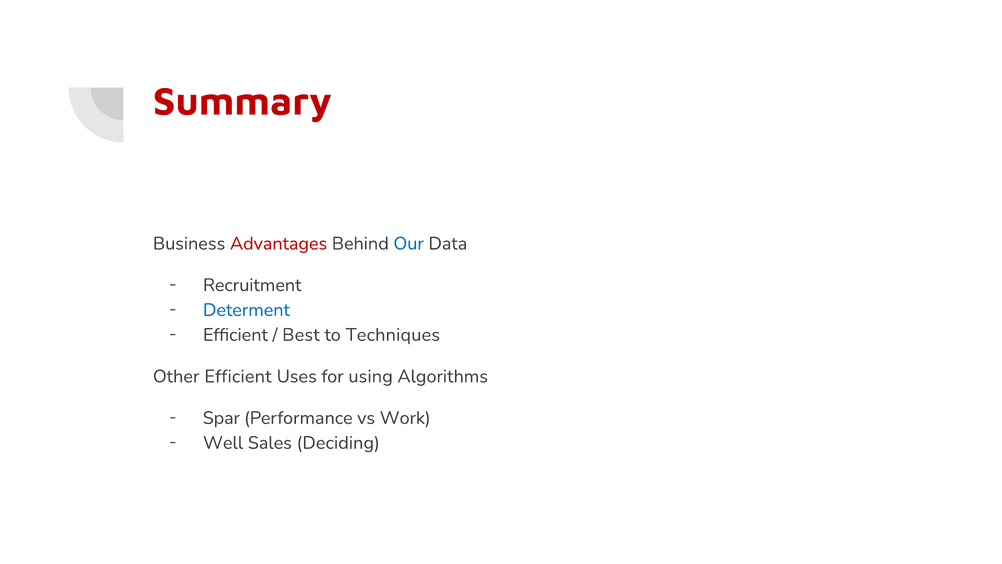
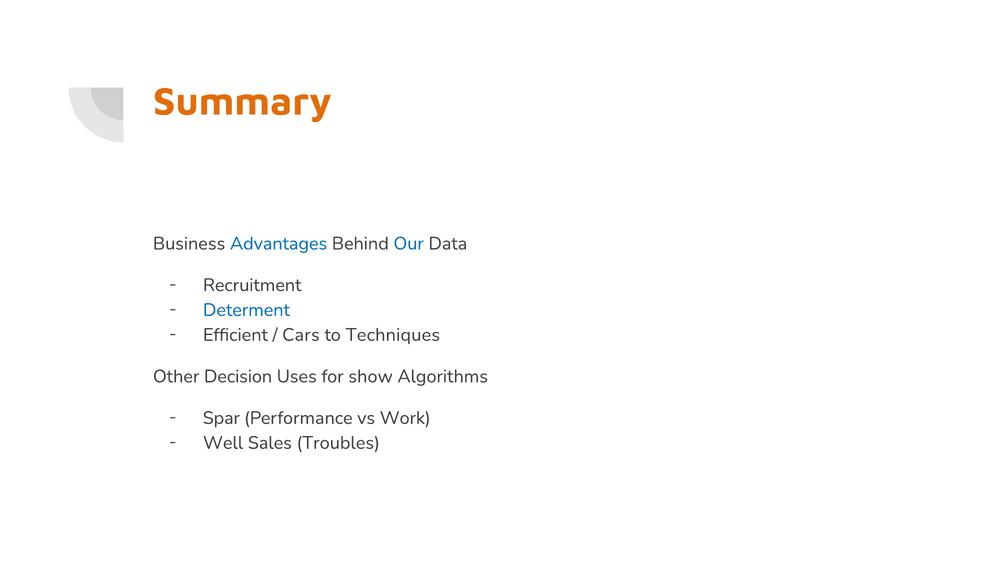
Summary colour: red -> orange
Advantages colour: red -> blue
Best: Best -> Cars
Other Efficient: Efficient -> Decision
using: using -> show
Deciding: Deciding -> Troubles
